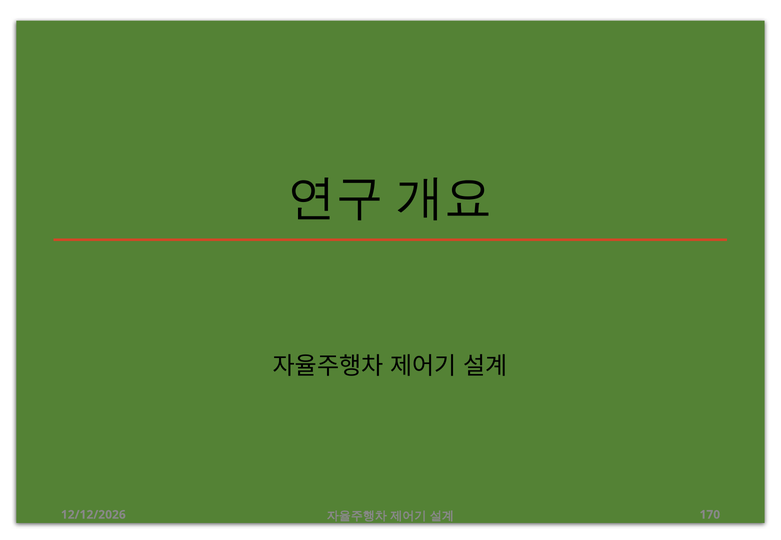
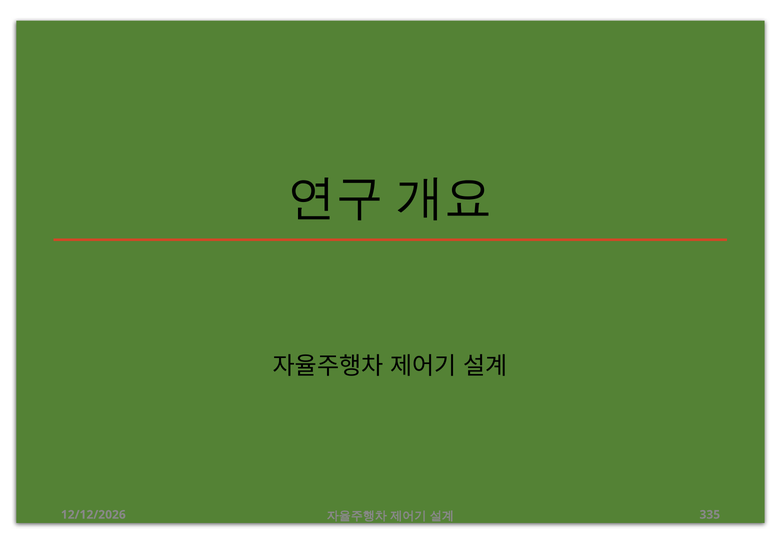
170: 170 -> 335
